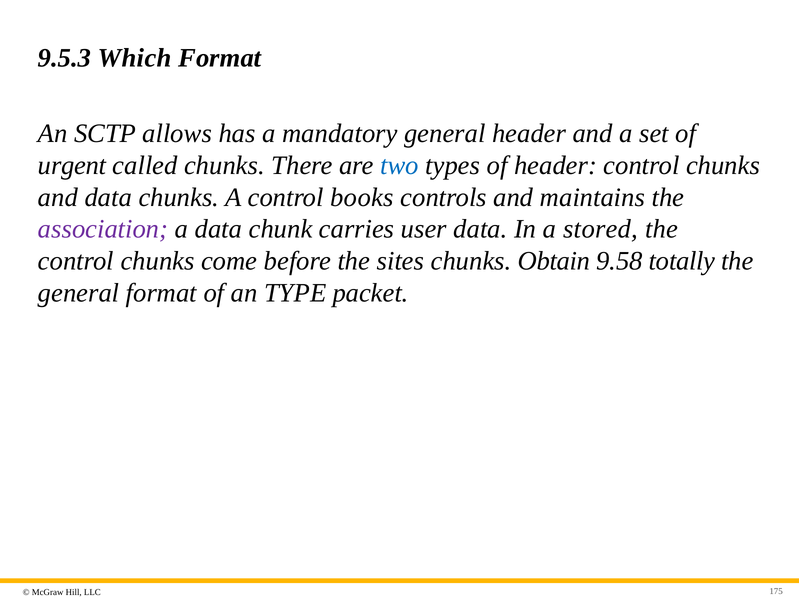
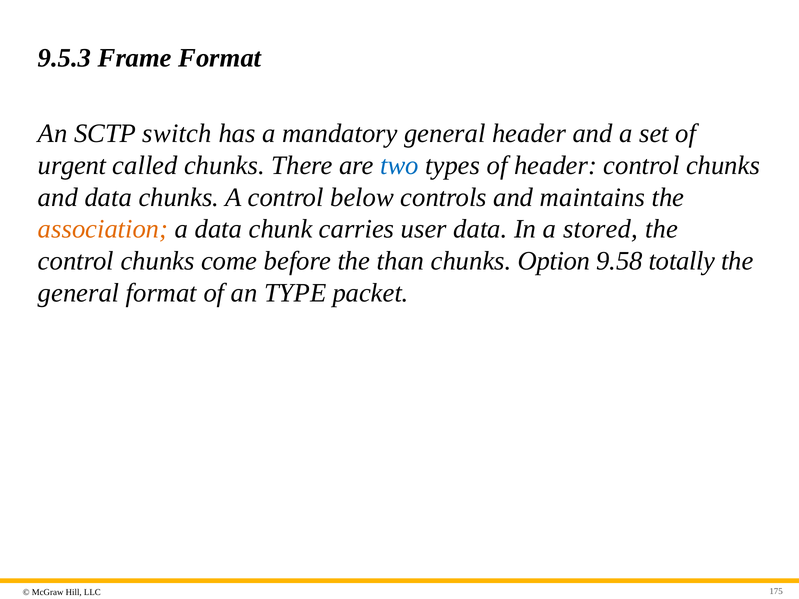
Which: Which -> Frame
allows: allows -> switch
books: books -> below
association colour: purple -> orange
sites: sites -> than
Obtain: Obtain -> Option
